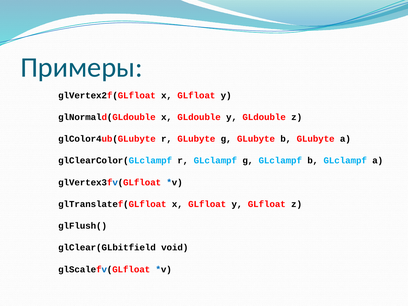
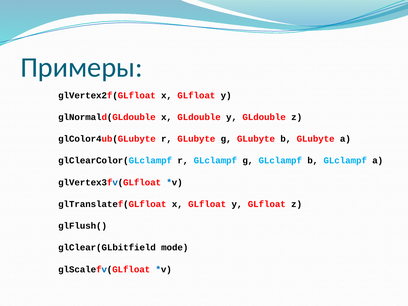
void: void -> mode
